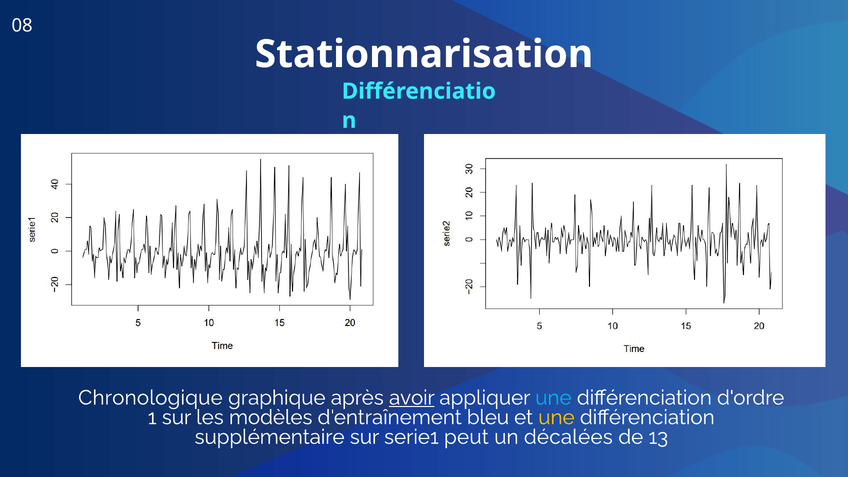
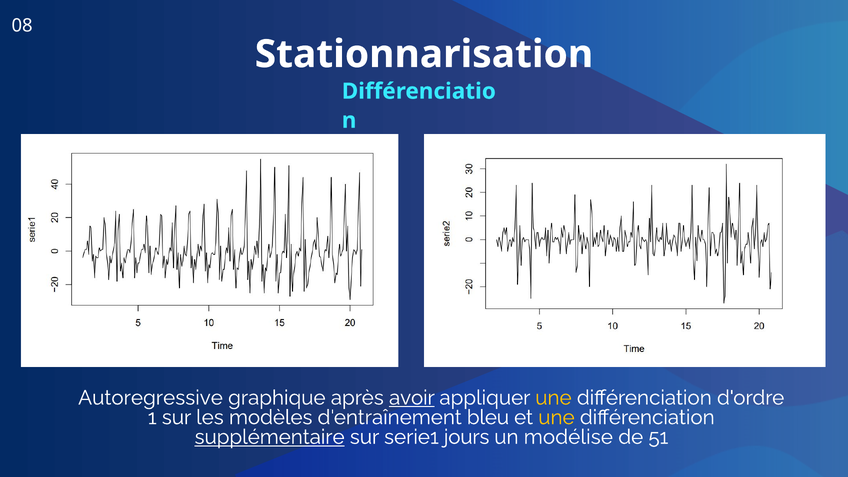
Chronologique: Chronologique -> Autoregressive
une at (553, 398) colour: light blue -> yellow
supplémentaire underline: none -> present
peut: peut -> jours
décalées: décalées -> modélise
13: 13 -> 51
